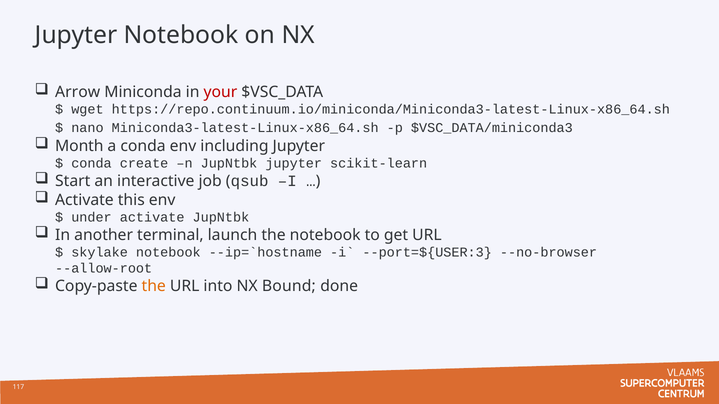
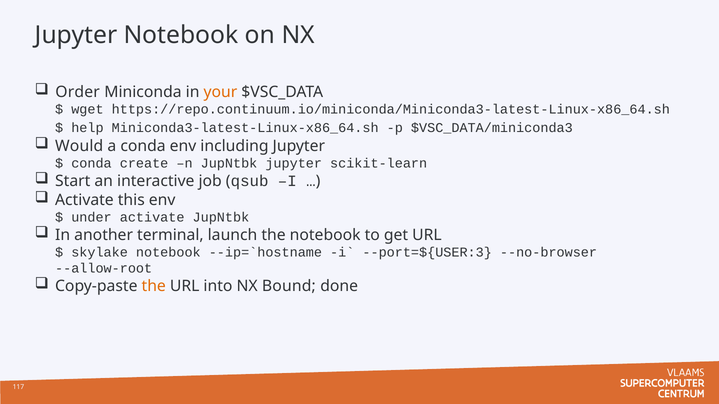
Arrow: Arrow -> Order
your colour: red -> orange
nano: nano -> help
Month: Month -> Would
